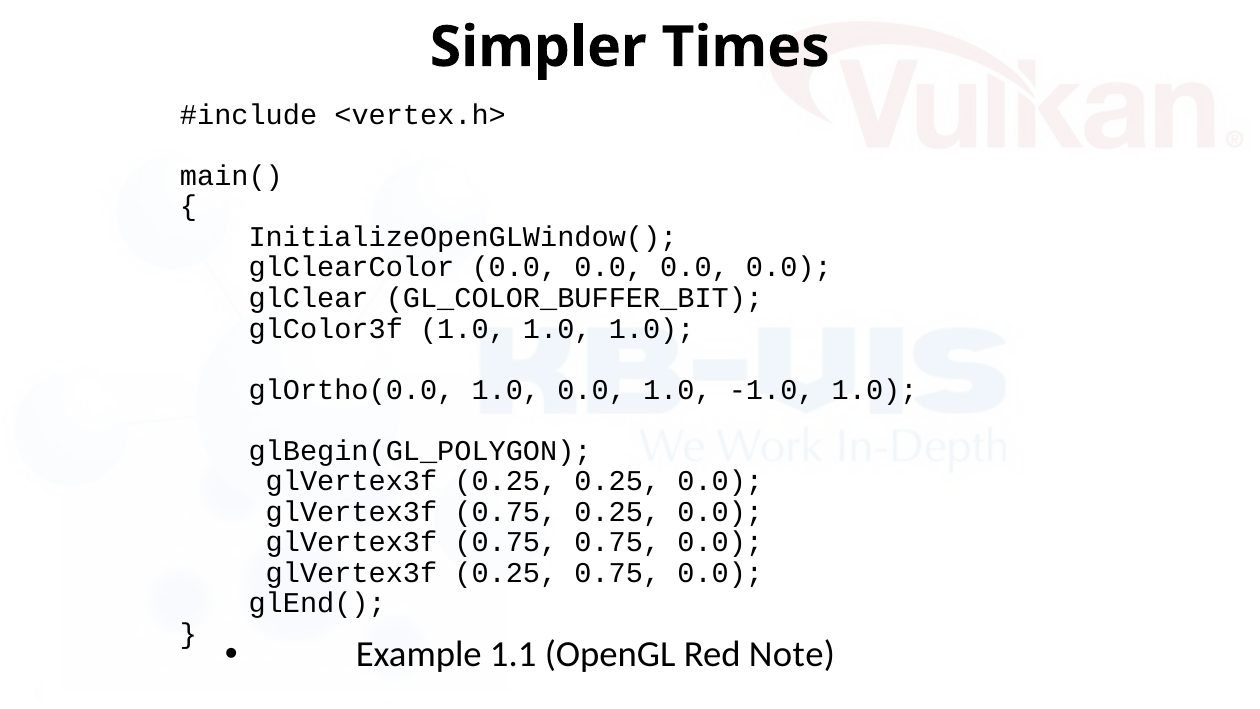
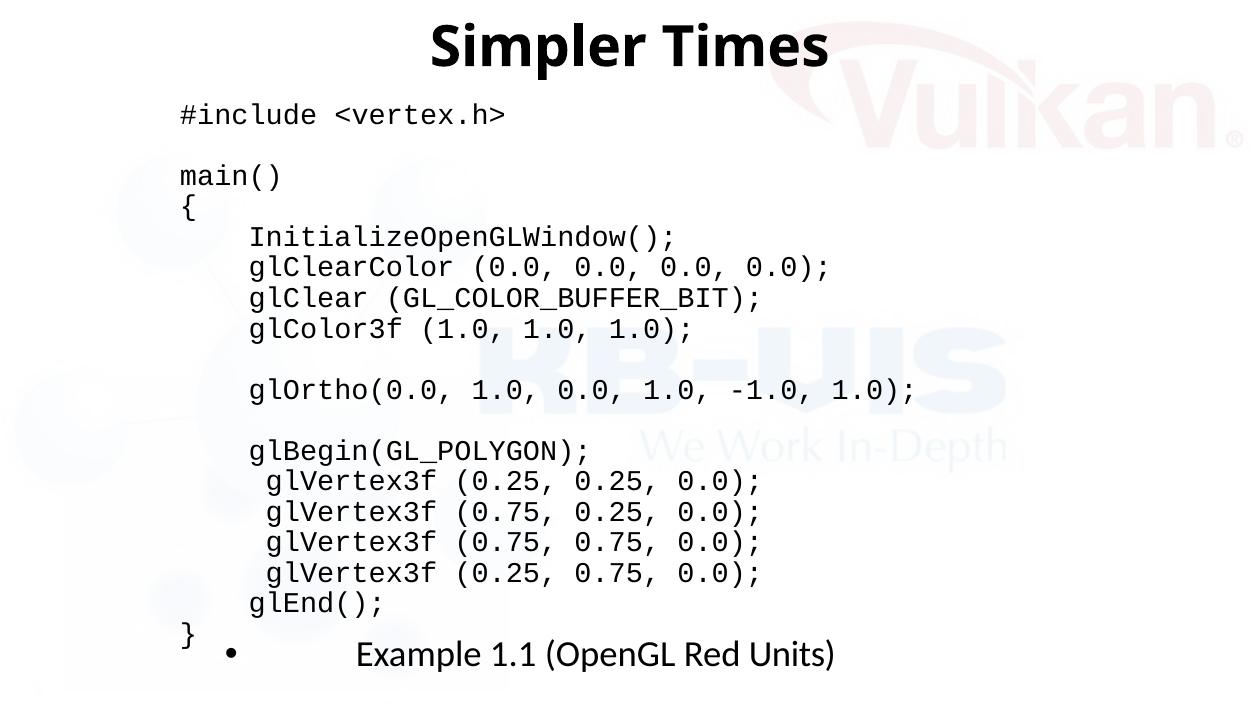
Note: Note -> Units
